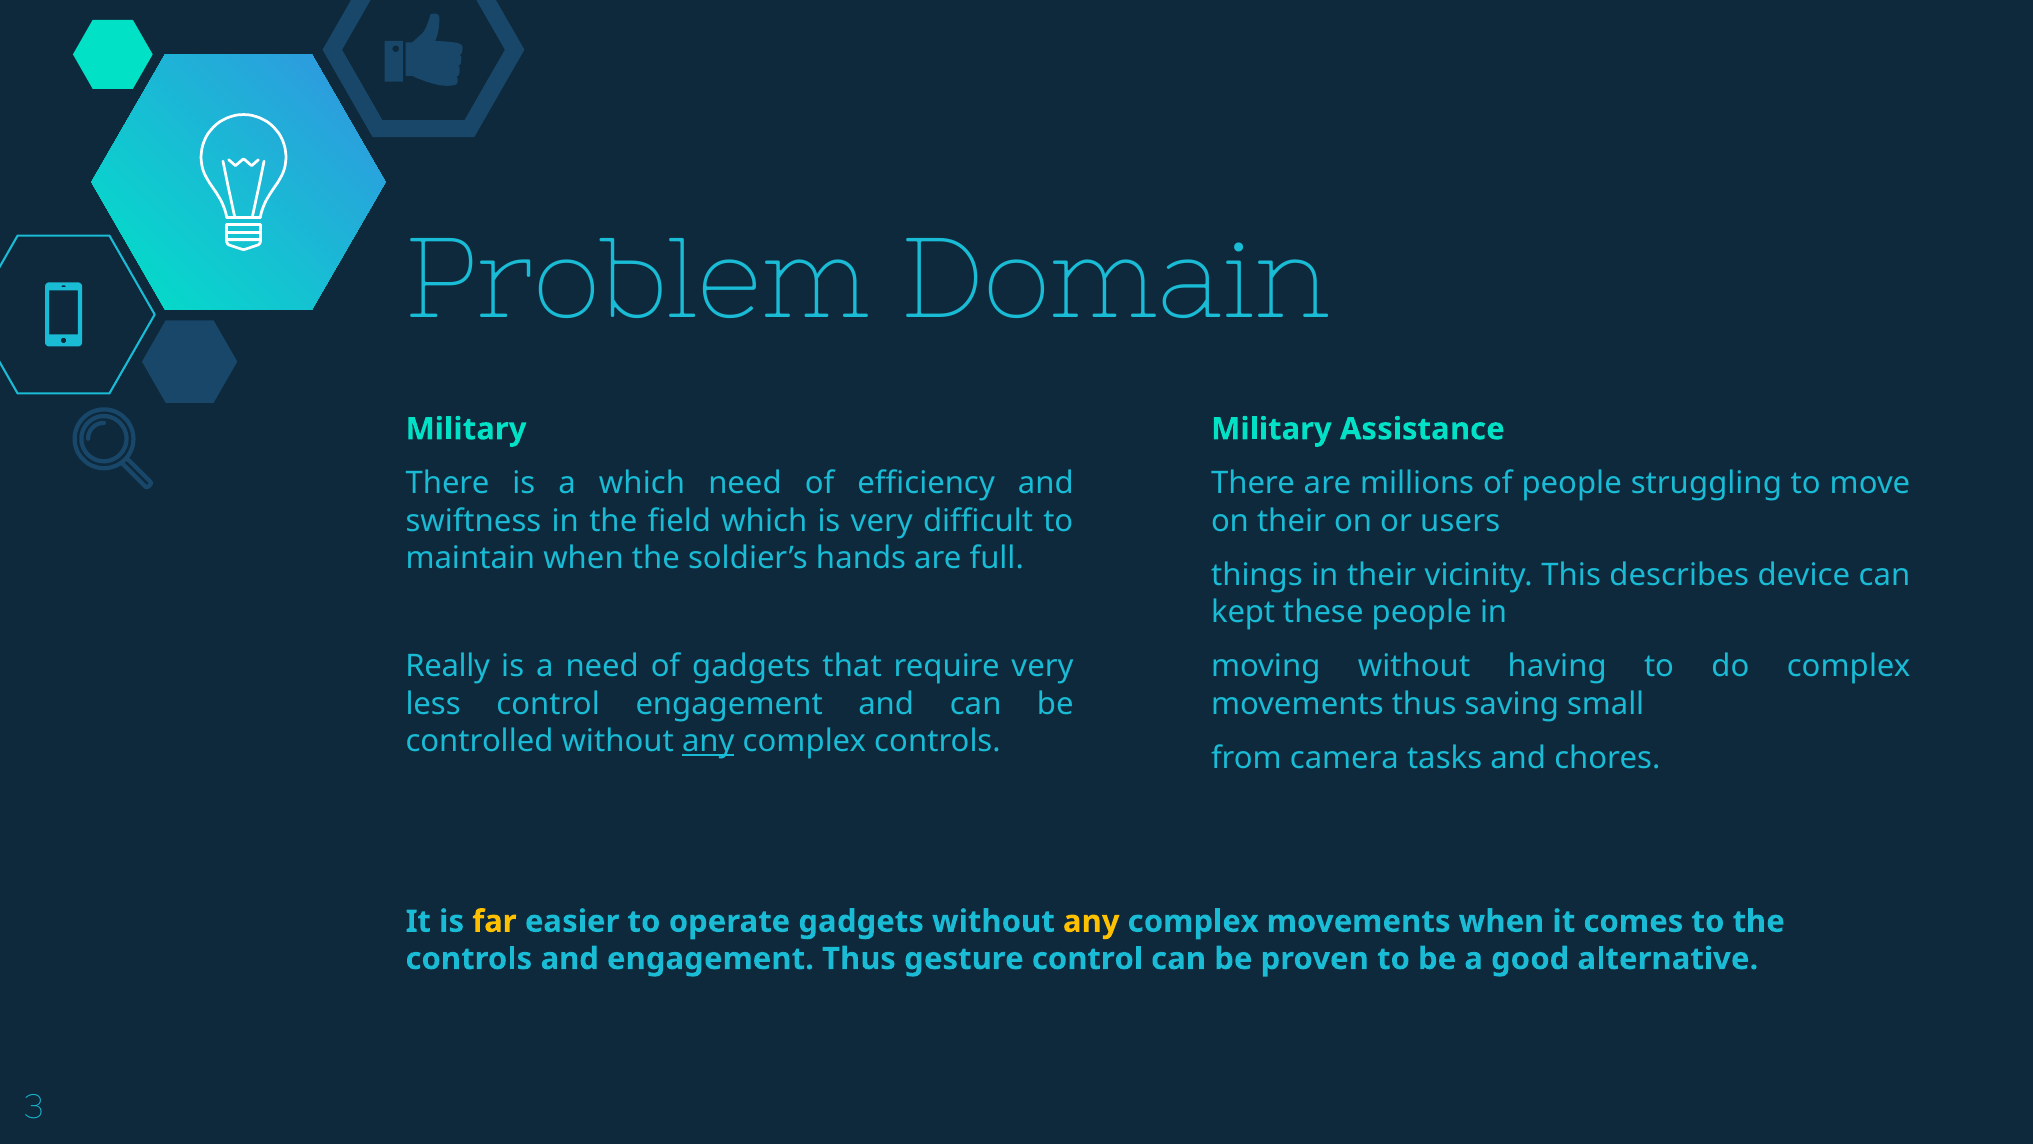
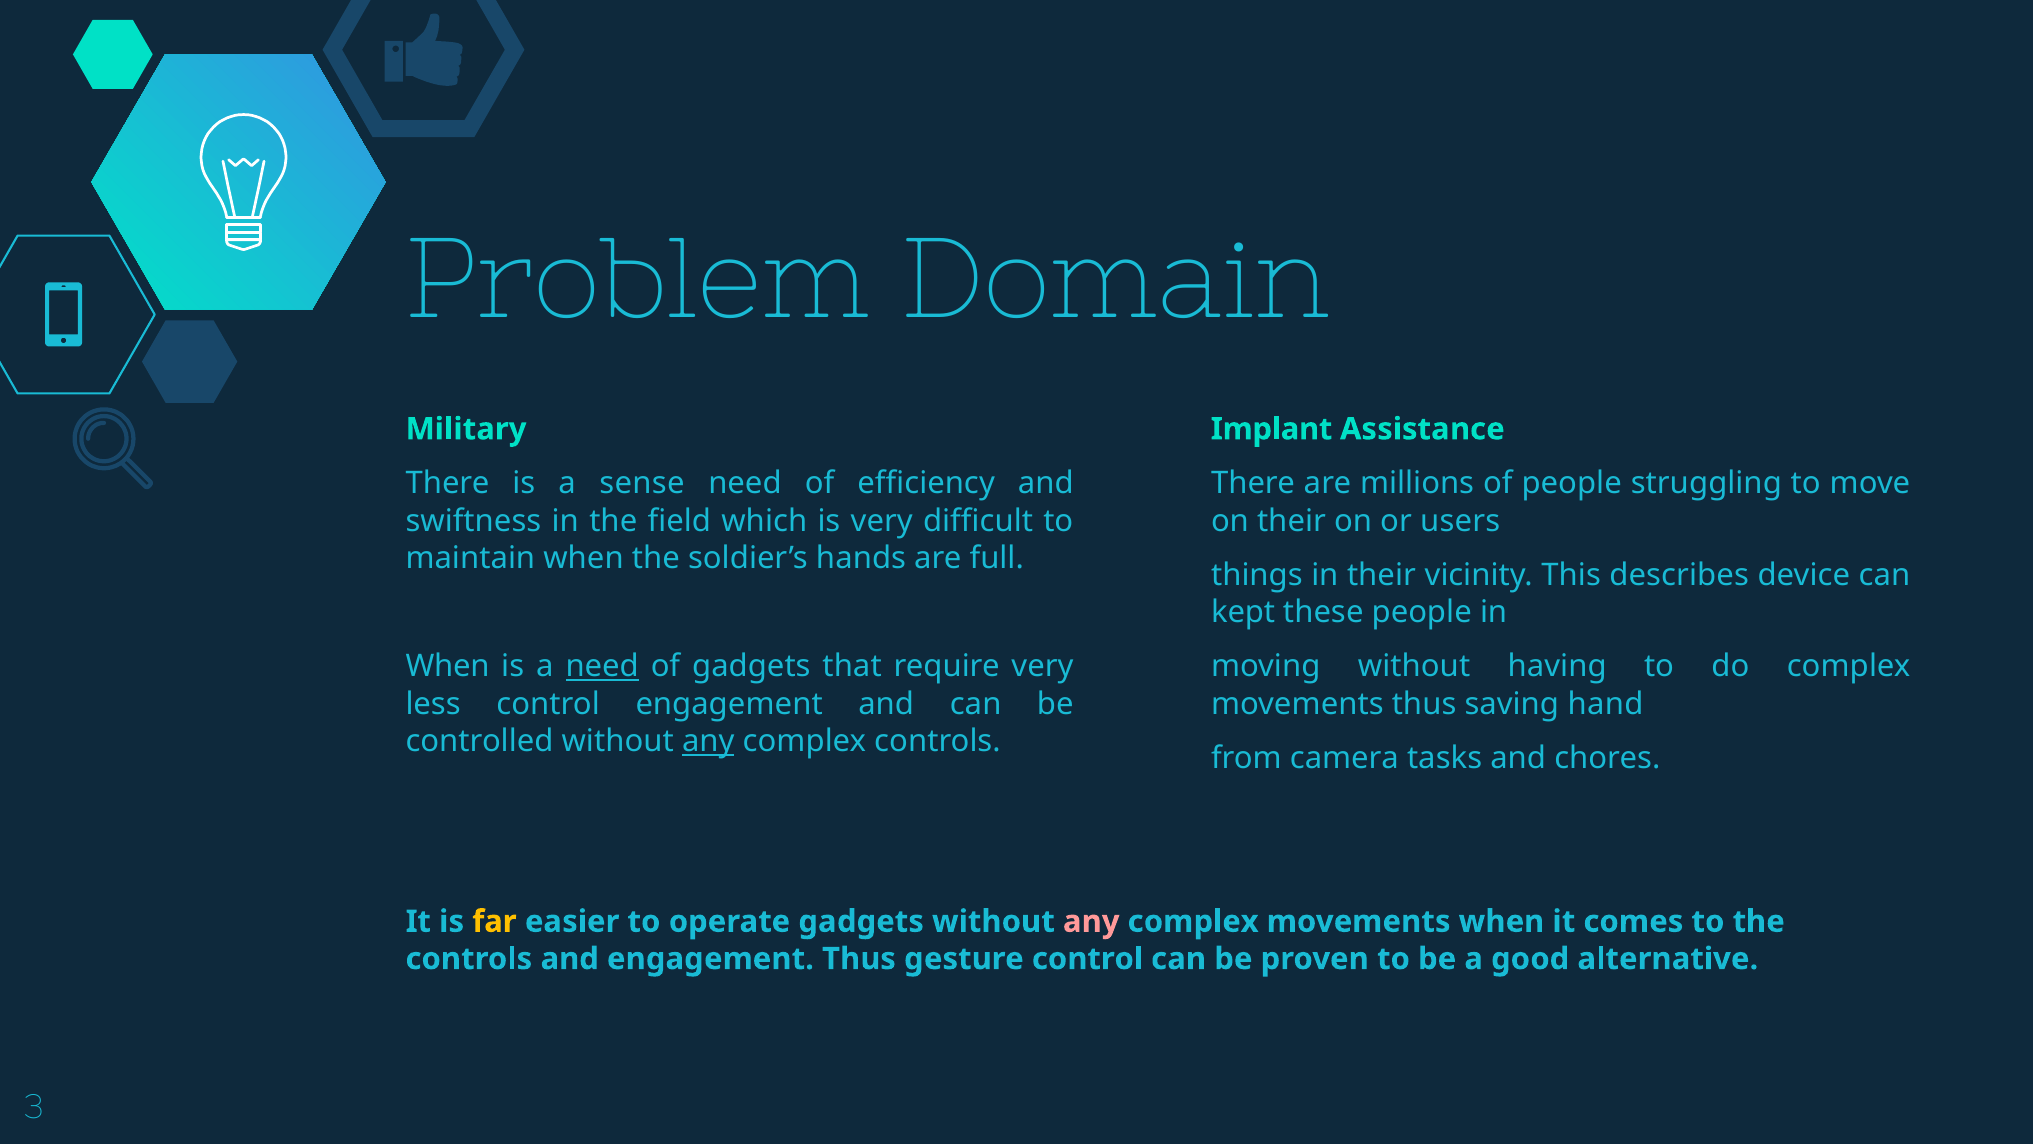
Military at (1271, 429): Military -> Implant
a which: which -> sense
Really at (448, 666): Really -> When
need at (602, 666) underline: none -> present
small: small -> hand
any at (1091, 921) colour: yellow -> pink
